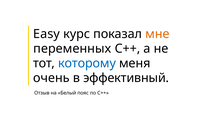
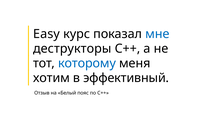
мне colour: orange -> blue
переменных: переменных -> деструкторы
очень: очень -> хотим
